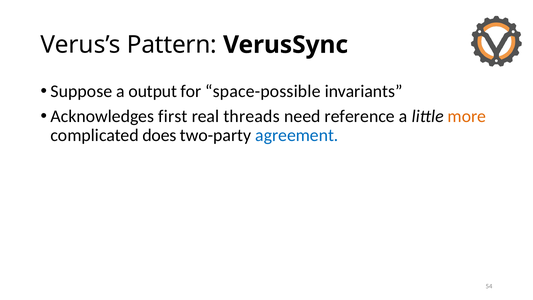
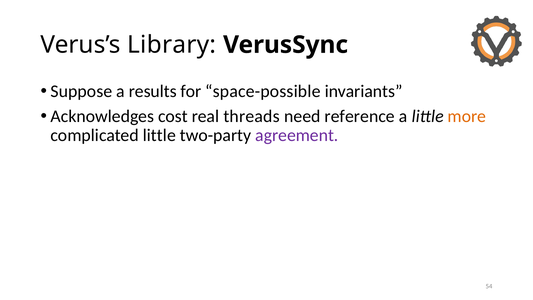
Pattern: Pattern -> Library
output: output -> results
first: first -> cost
complicated does: does -> little
agreement colour: blue -> purple
